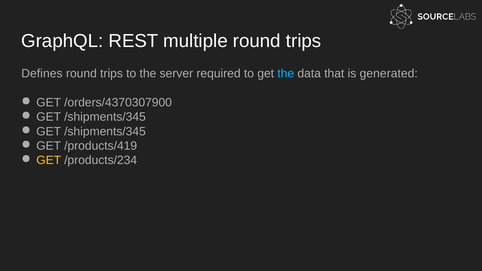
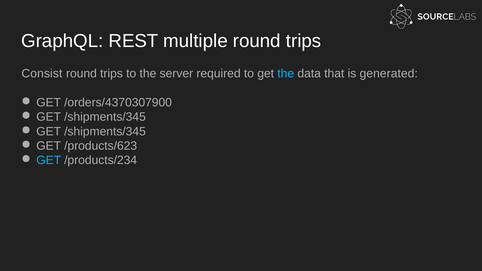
Defines: Defines -> Consist
/products/419: /products/419 -> /products/623
GET at (49, 160) colour: yellow -> light blue
